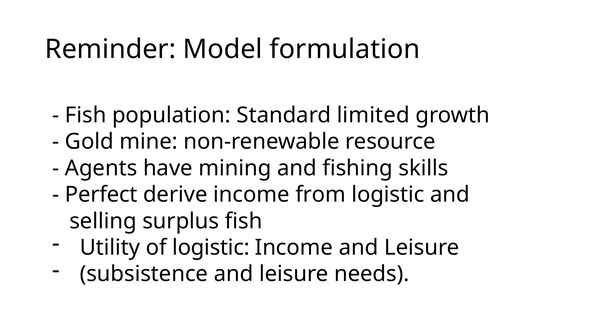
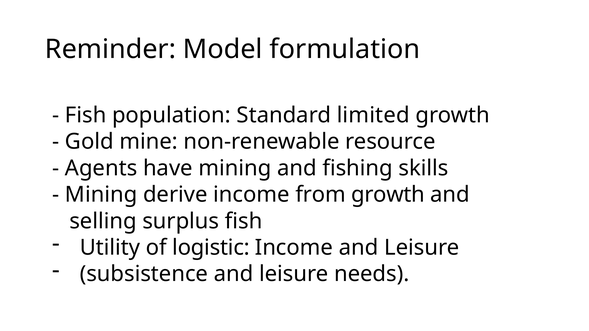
Perfect at (101, 195): Perfect -> Mining
from logistic: logistic -> growth
